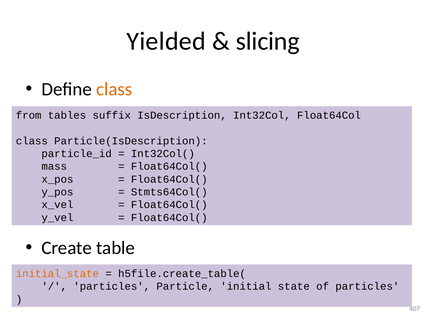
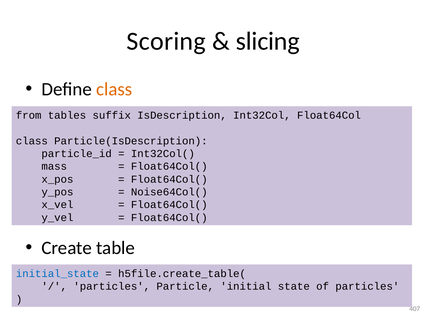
Yielded: Yielded -> Scoring
Stmts64Col(: Stmts64Col( -> Noise64Col(
initial_state colour: orange -> blue
